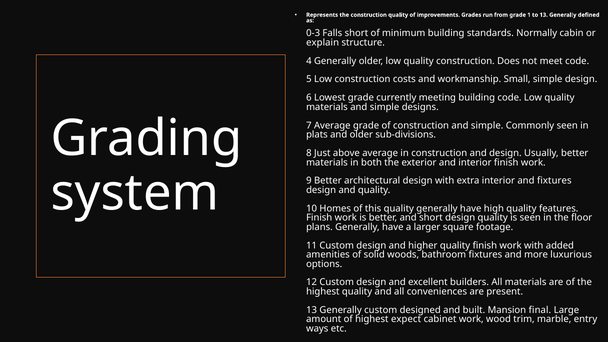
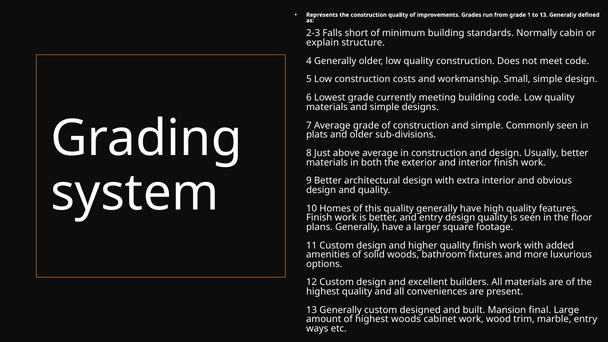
0-3: 0-3 -> 2-3
and fixtures: fixtures -> obvious
and short: short -> entry
highest expect: expect -> woods
